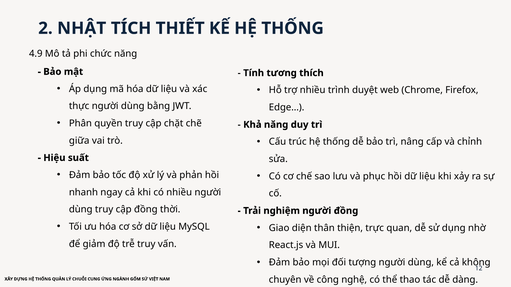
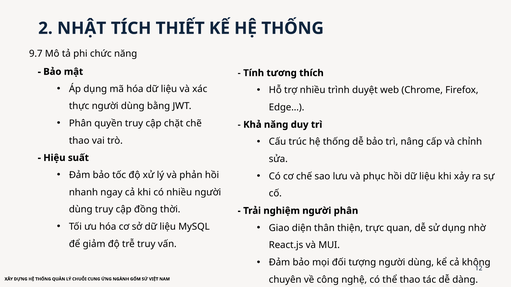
4.9: 4.9 -> 9.7
giữa at (79, 141): giữa -> thao
đồng at (346, 211): đồng -> phân
